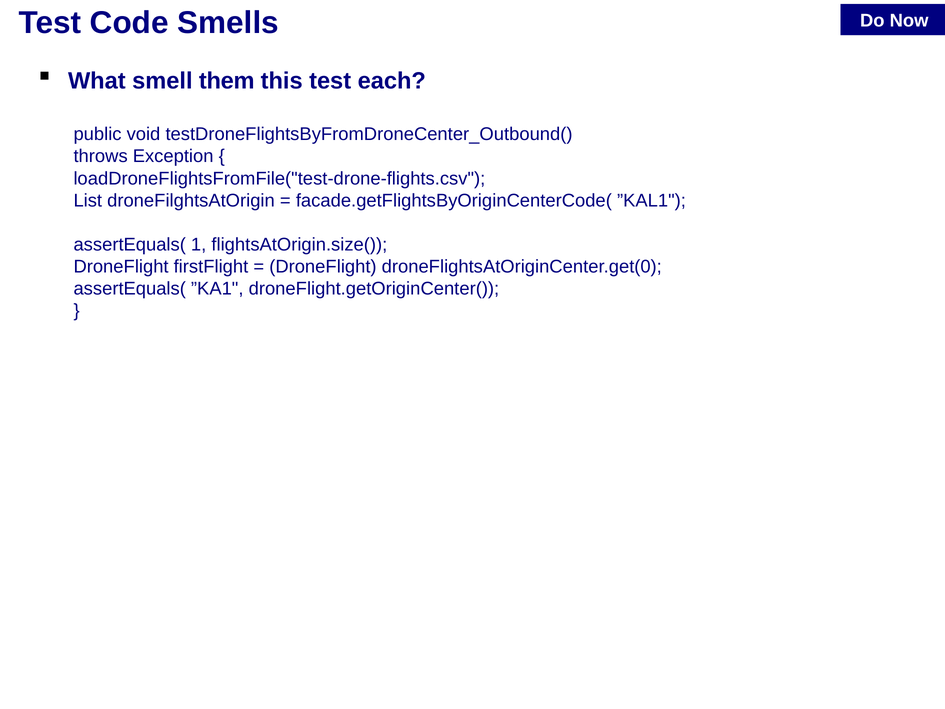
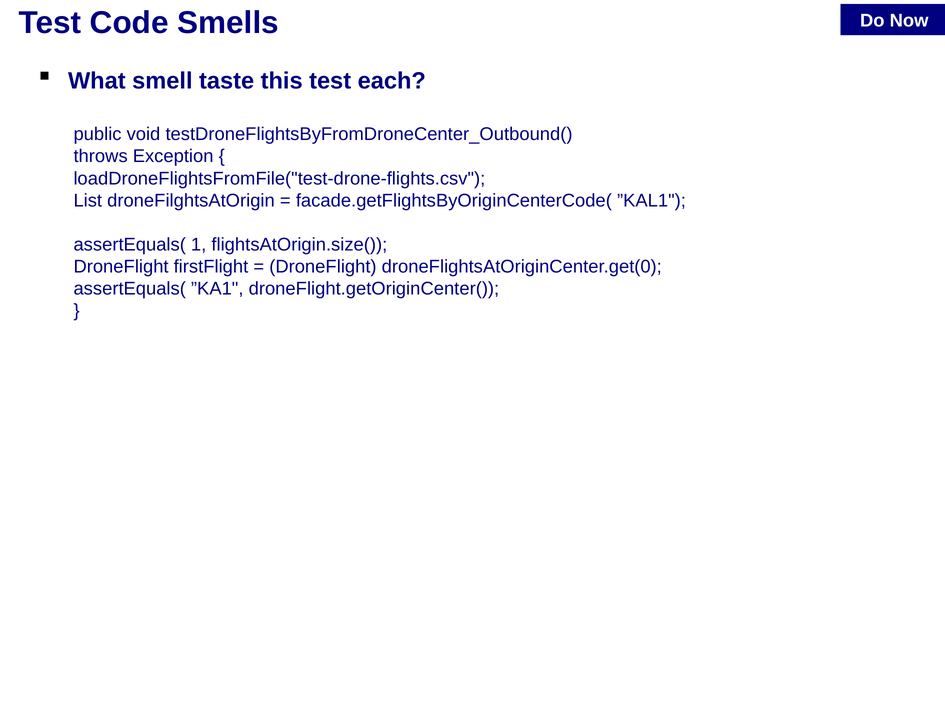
them: them -> taste
